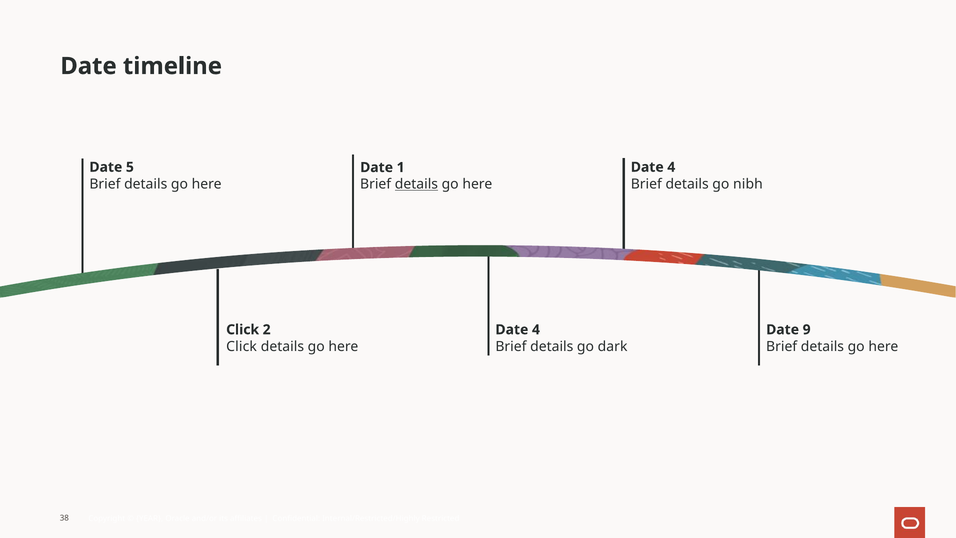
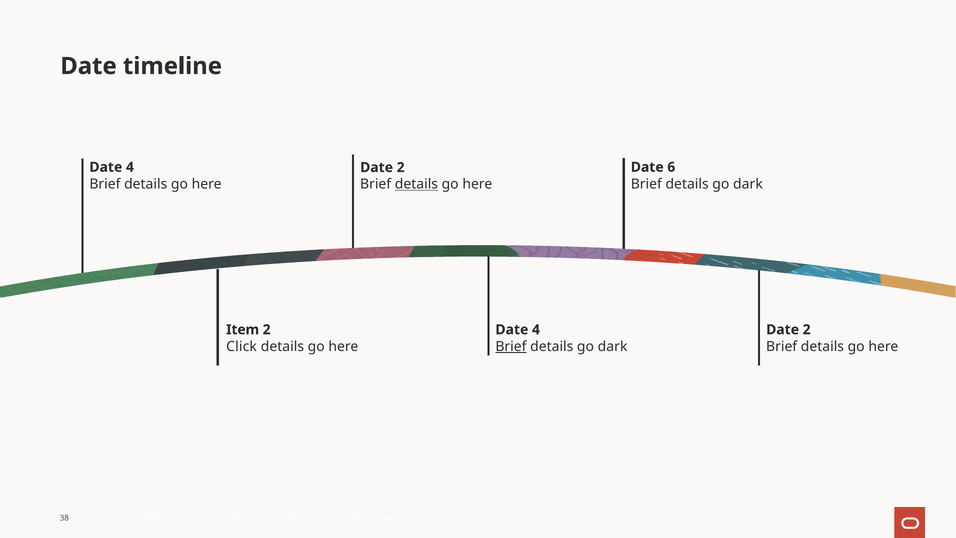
5 at (130, 167): 5 -> 4
4 at (671, 167): 4 -> 6
1 at (401, 167): 1 -> 2
nibh at (748, 184): nibh -> dark
Click at (243, 330): Click -> Item
9 at (807, 330): 9 -> 2
Brief at (511, 346) underline: none -> present
